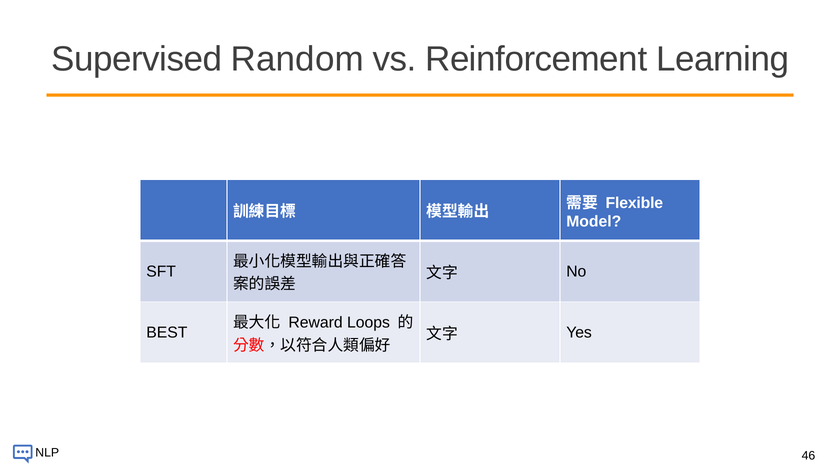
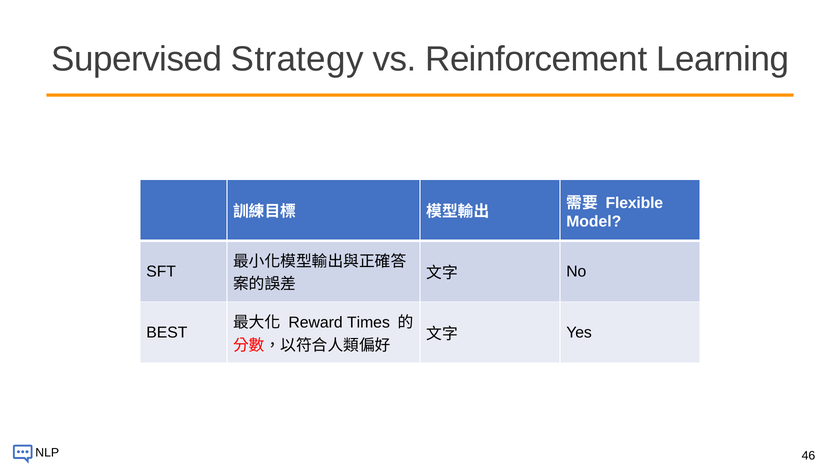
Random: Random -> Strategy
Loops: Loops -> Times
